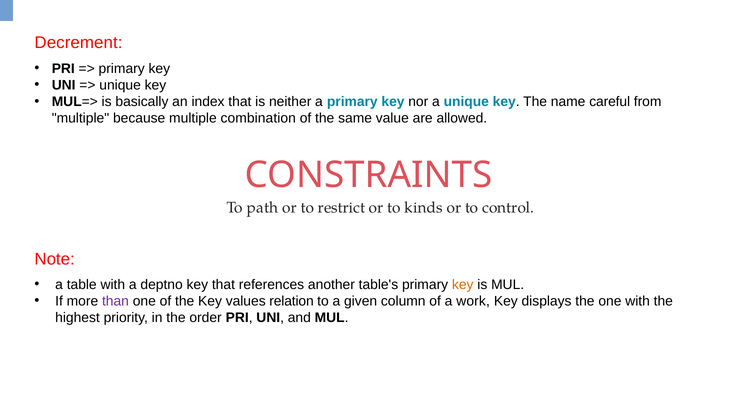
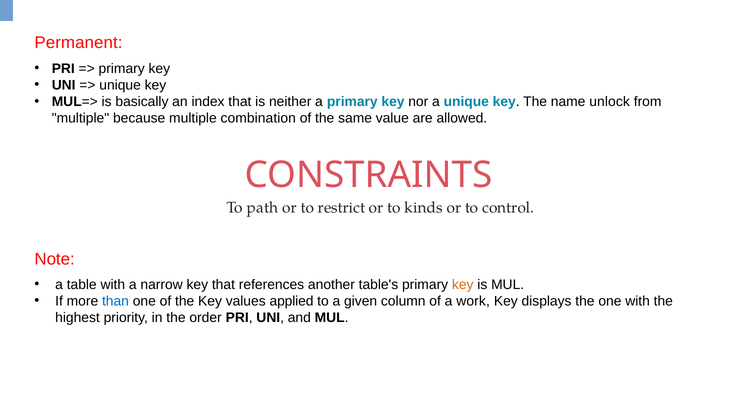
Decrement: Decrement -> Permanent
careful: careful -> unlock
deptno: deptno -> narrow
than colour: purple -> blue
relation: relation -> applied
